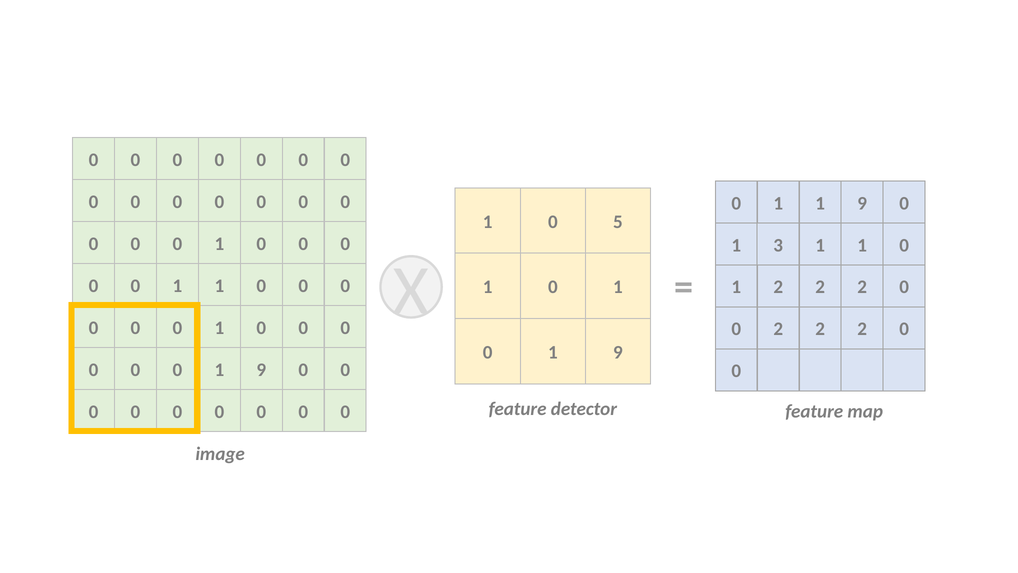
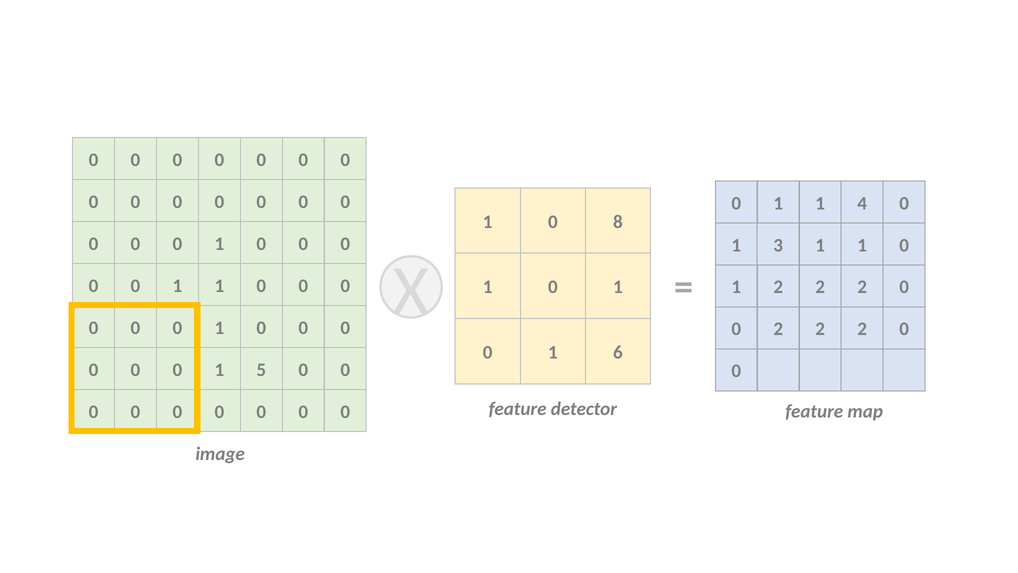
1 1 9: 9 -> 4
5: 5 -> 8
9 at (618, 352): 9 -> 6
0 0 1 9: 9 -> 5
